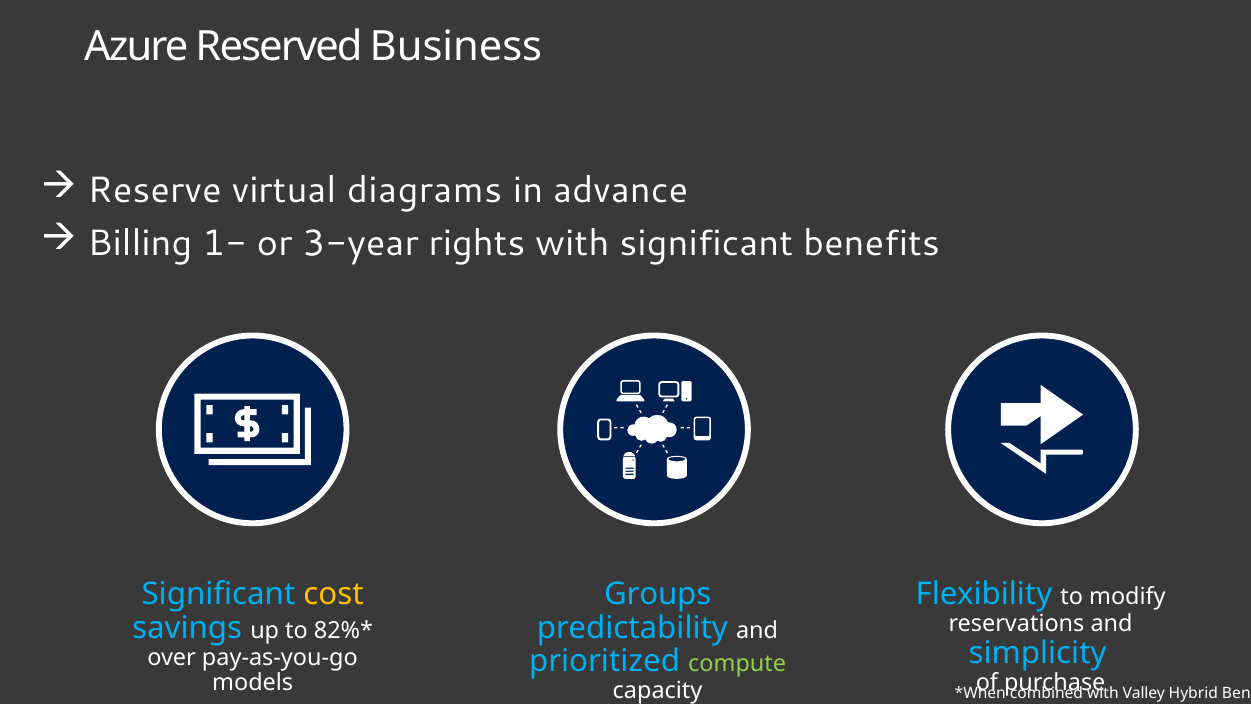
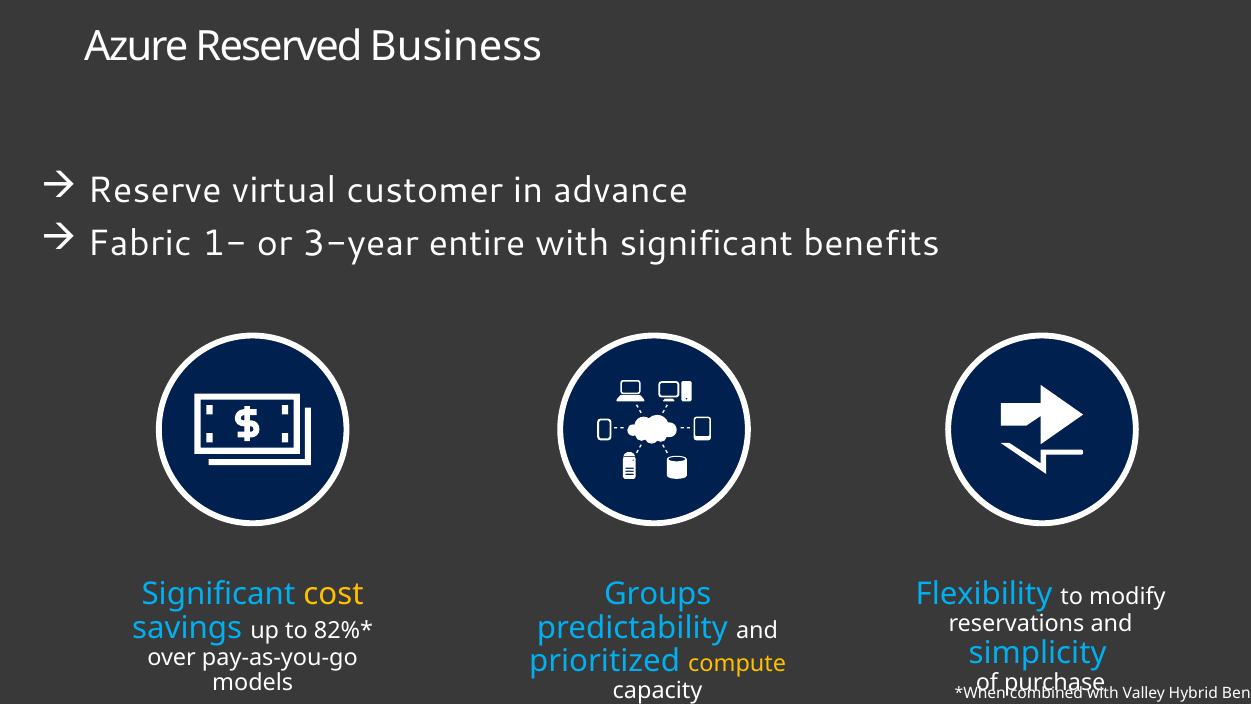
diagrams: diagrams -> customer
Billing: Billing -> Fabric
rights: rights -> entire
compute colour: light green -> yellow
